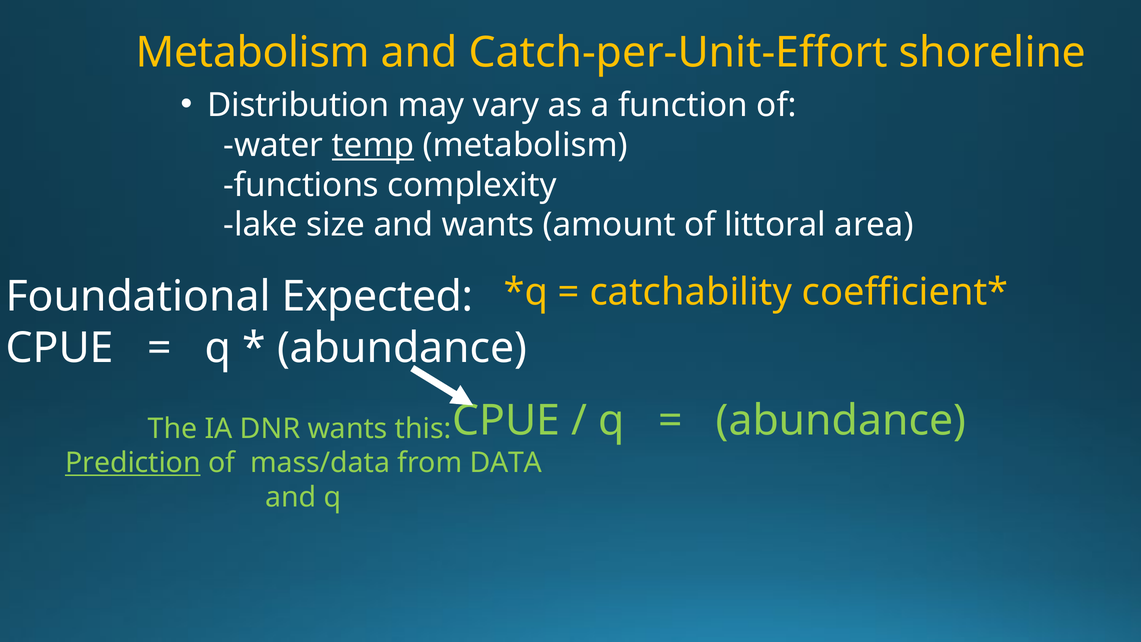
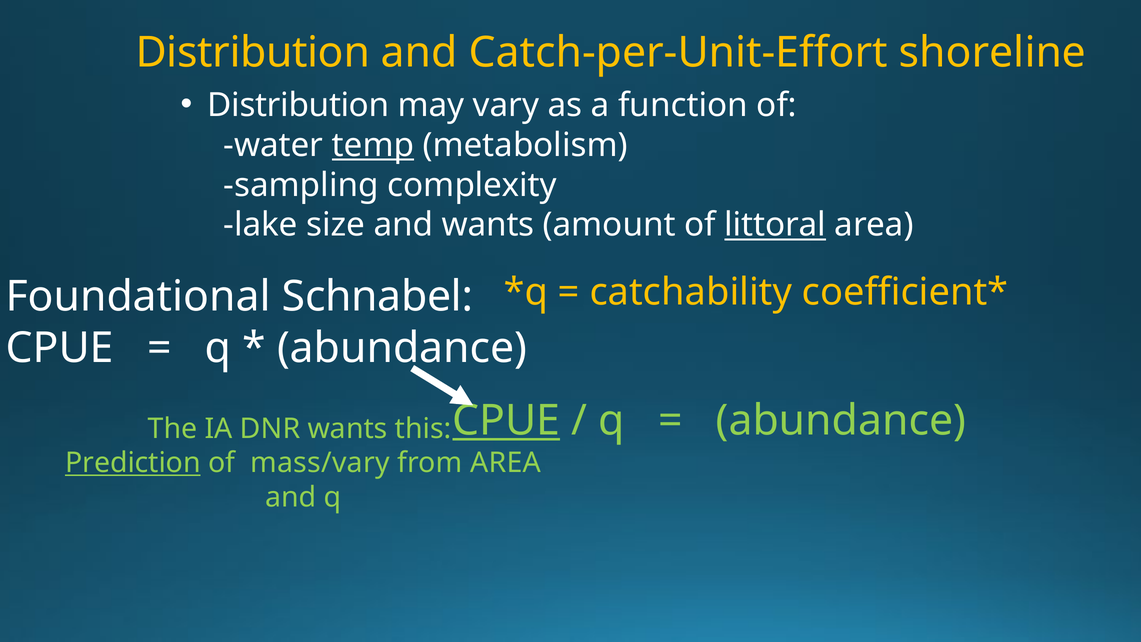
Metabolism at (253, 53): Metabolism -> Distribution
functions: functions -> sampling
littoral underline: none -> present
Expected: Expected -> Schnabel
CPUE at (506, 421) underline: none -> present
mass/data: mass/data -> mass/vary
from DATA: DATA -> AREA
